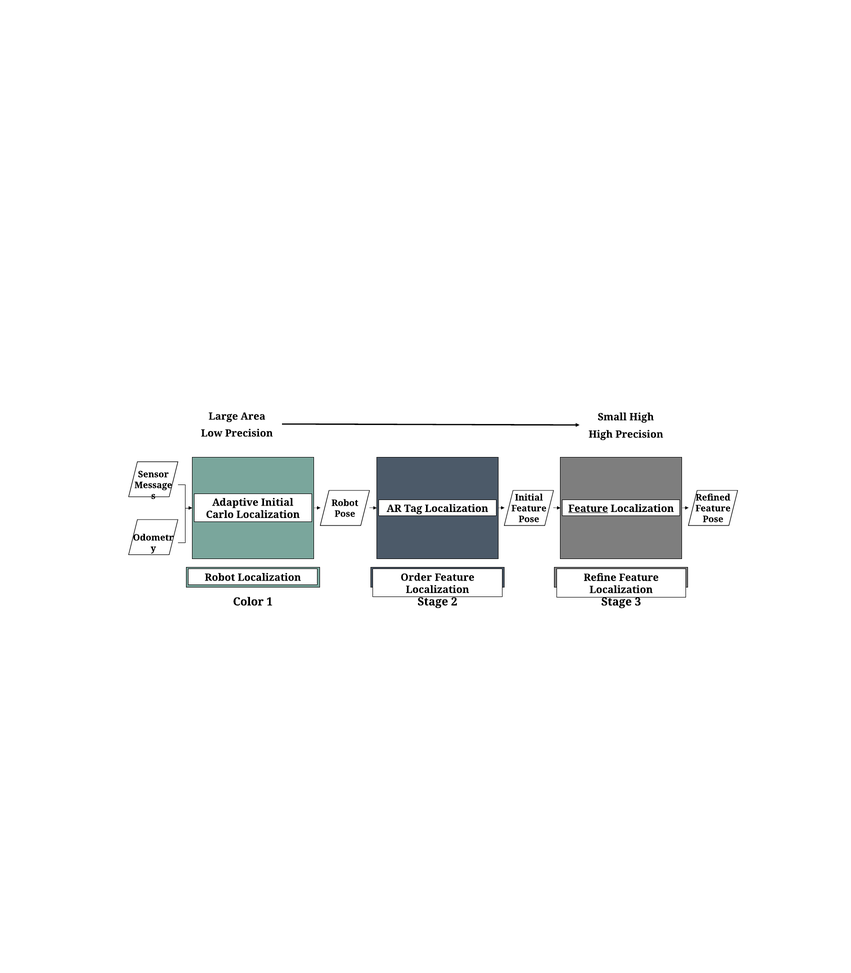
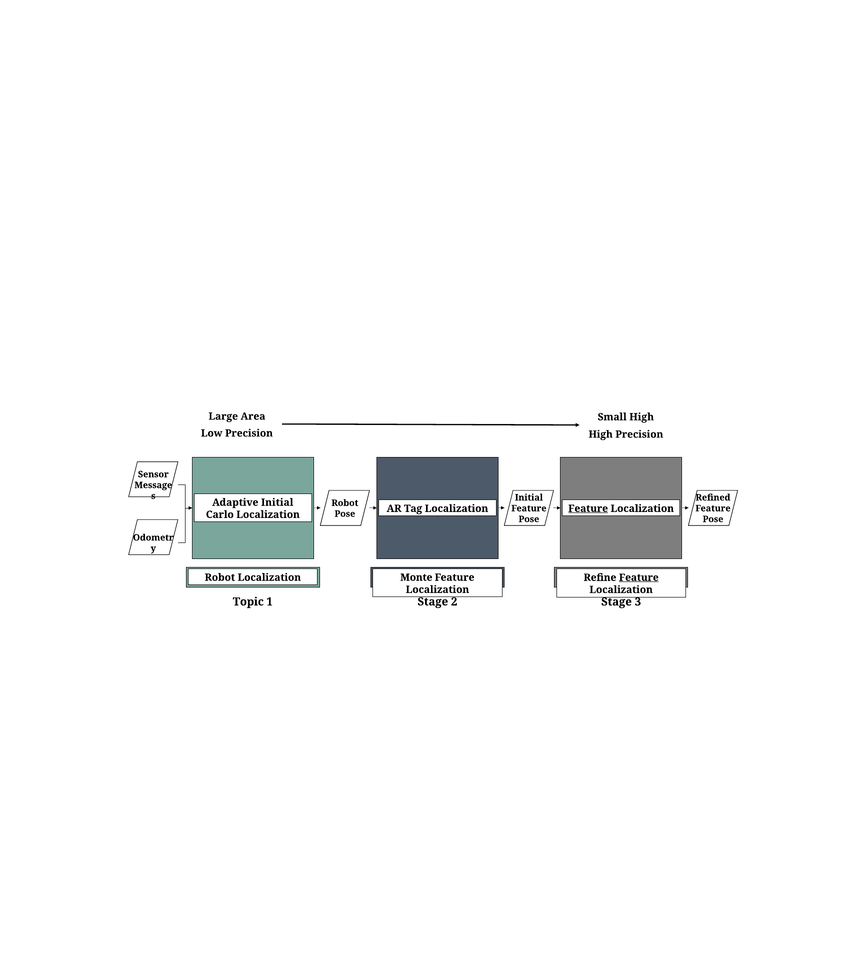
Order: Order -> Monte
Feature at (639, 577) underline: none -> present
Color: Color -> Topic
